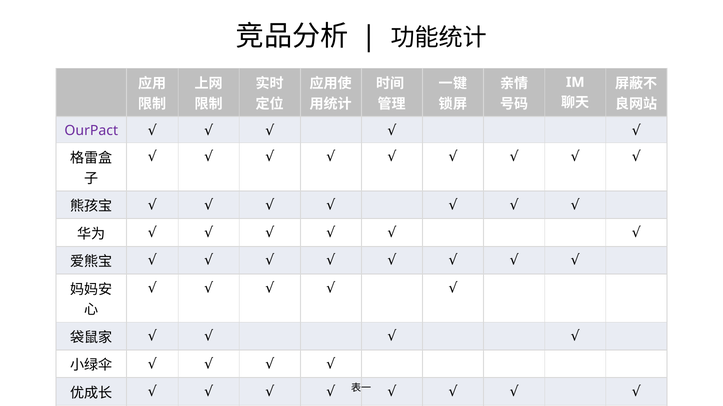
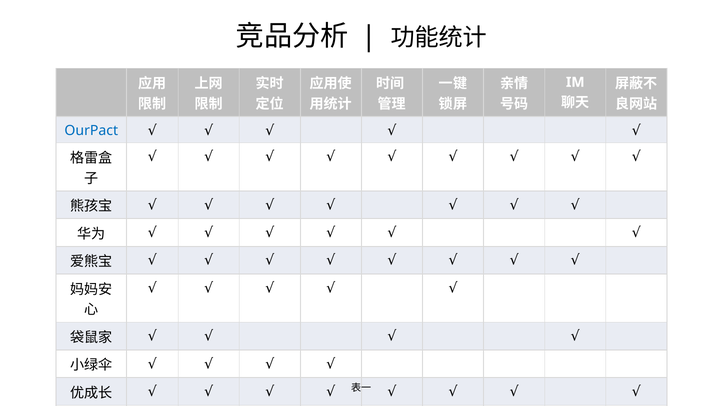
OurPact colour: purple -> blue
